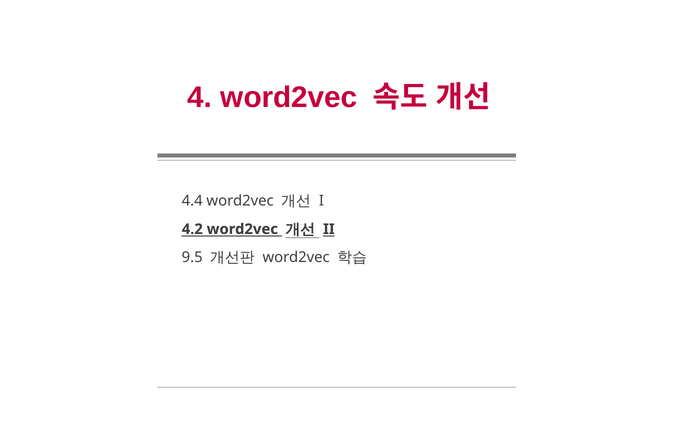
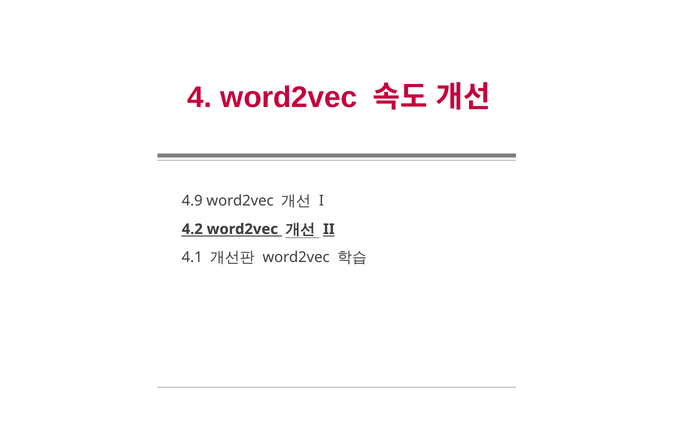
4.4: 4.4 -> 4.9
9.5: 9.5 -> 4.1
